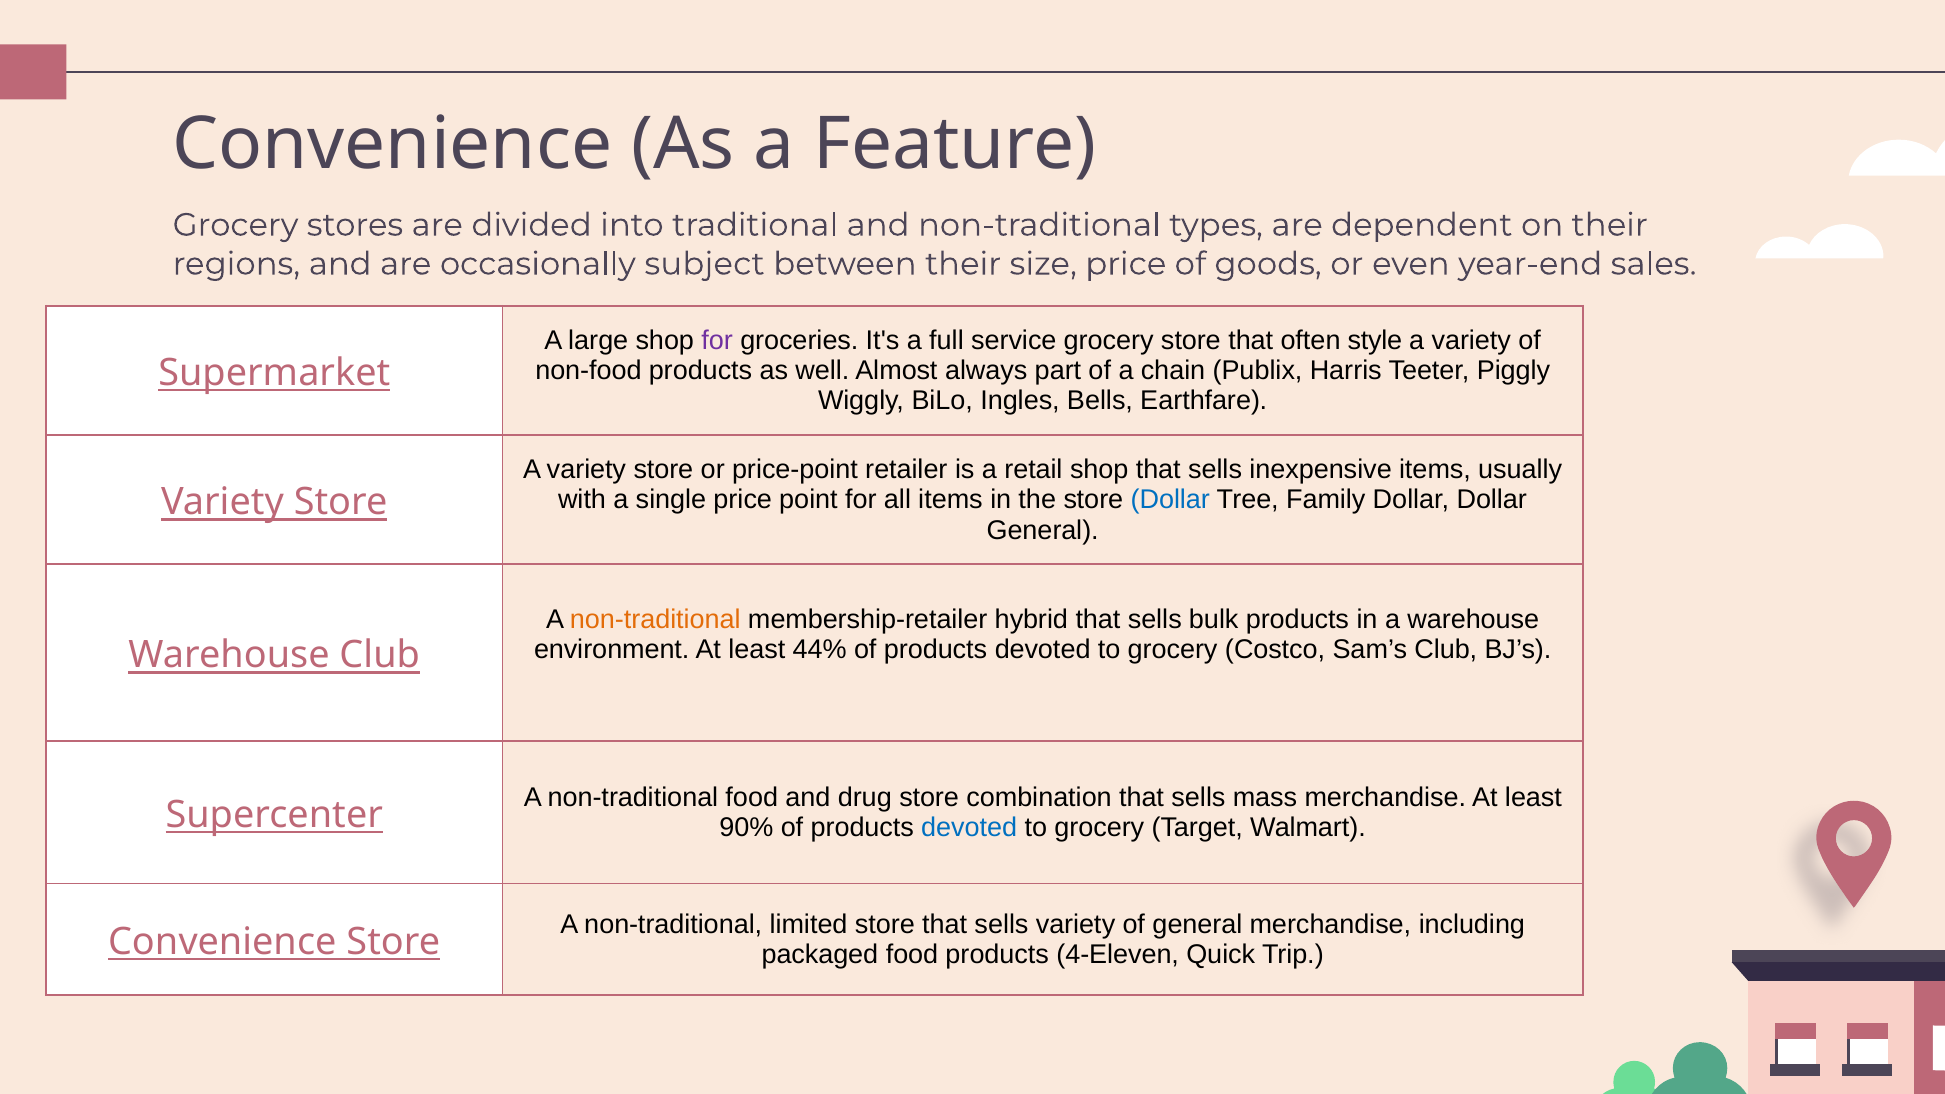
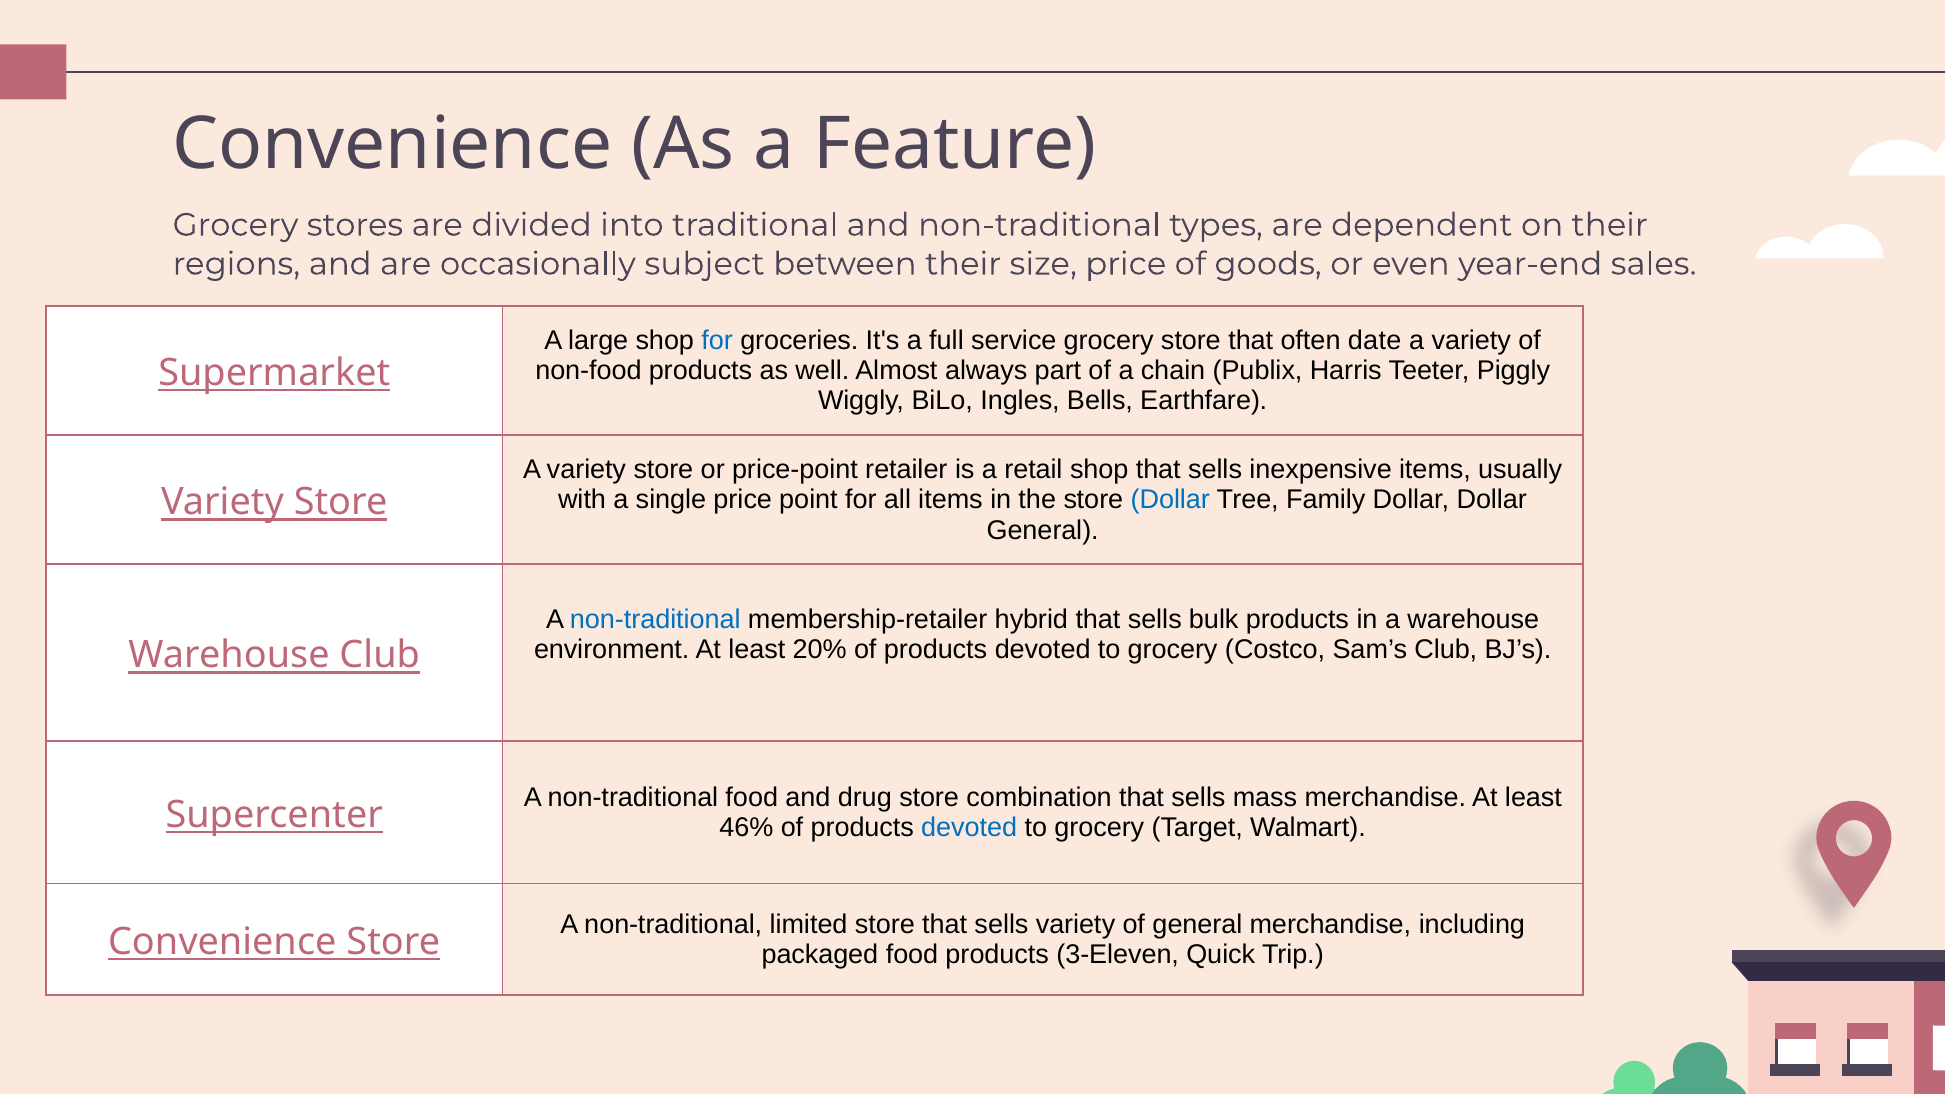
for at (717, 340) colour: purple -> blue
style: style -> date
non-traditional at (655, 620) colour: orange -> blue
44%: 44% -> 20%
90%: 90% -> 46%
4-Eleven: 4-Eleven -> 3-Eleven
